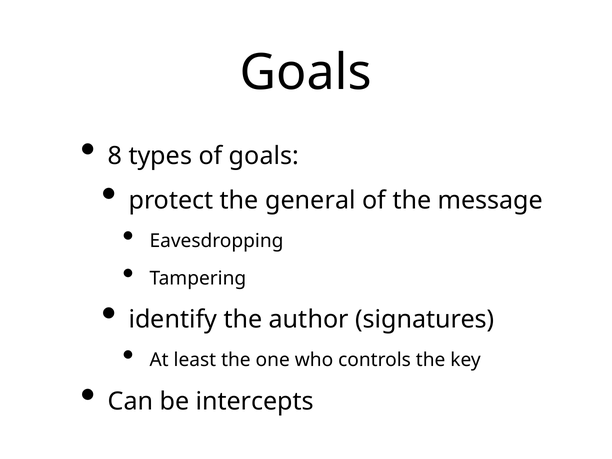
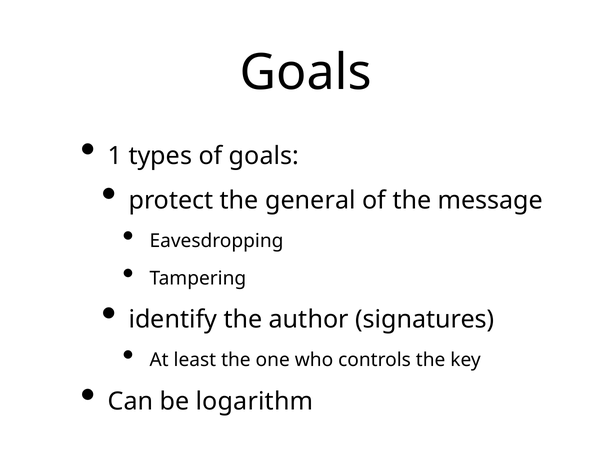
8: 8 -> 1
intercepts: intercepts -> logarithm
